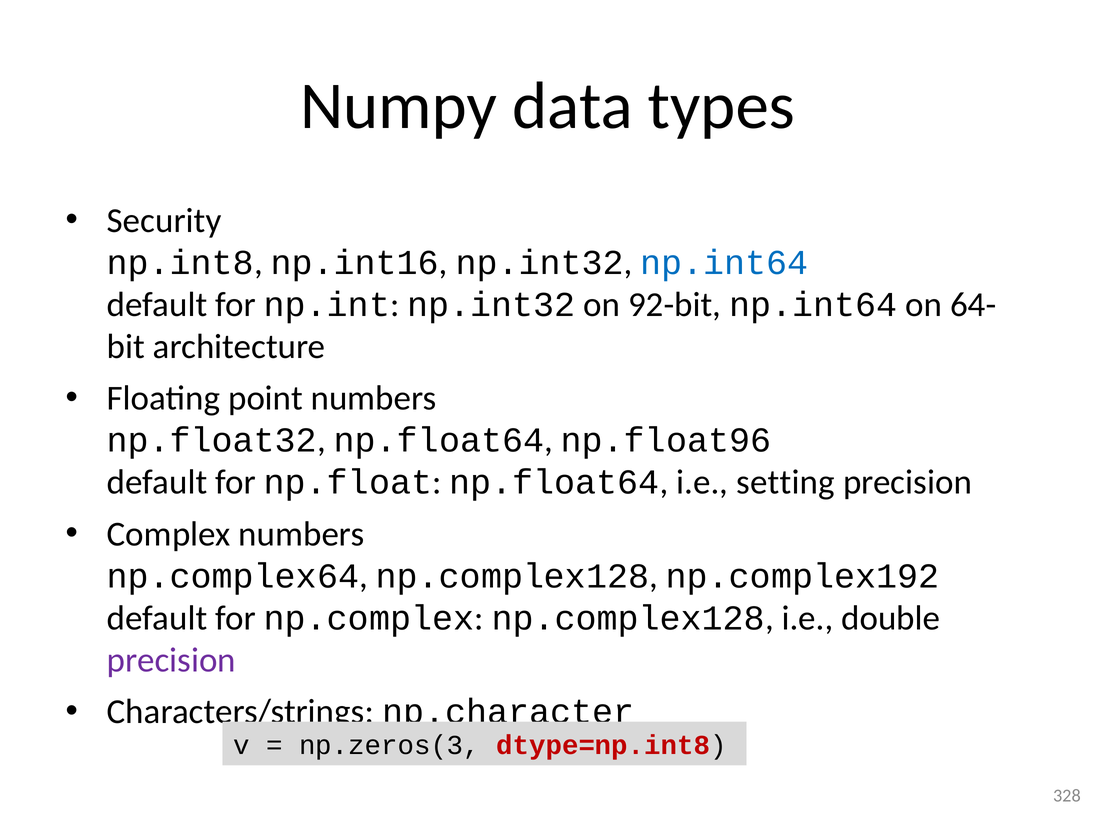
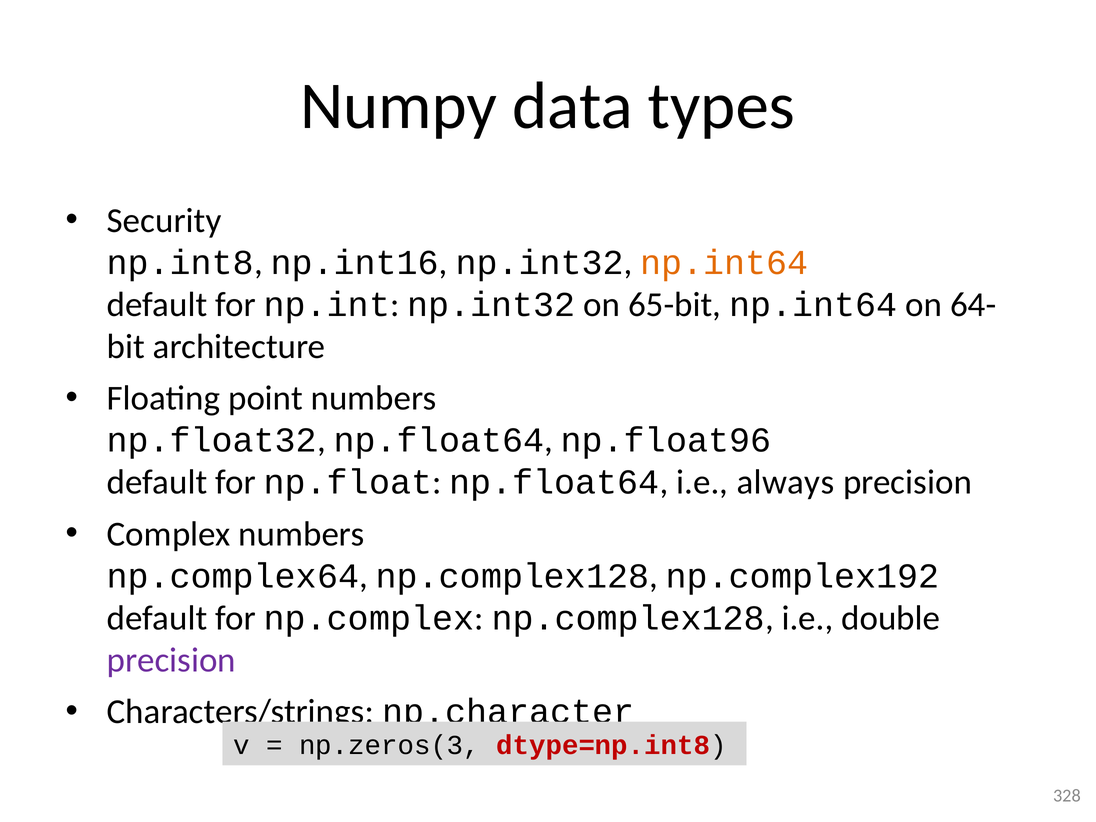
np.int64 at (724, 263) colour: blue -> orange
92-bit: 92-bit -> 65-bit
setting: setting -> always
